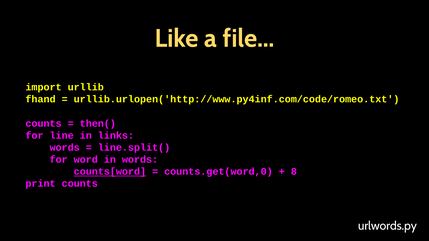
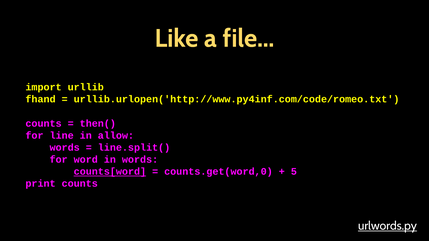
links: links -> allow
8: 8 -> 5
urlwords.py underline: none -> present
